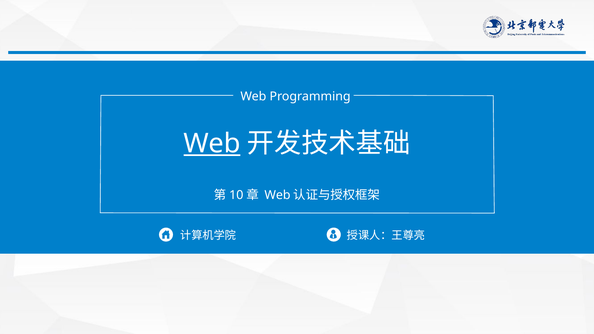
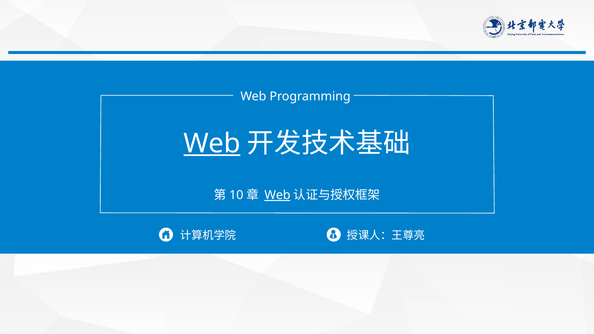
Web at (277, 195) underline: none -> present
